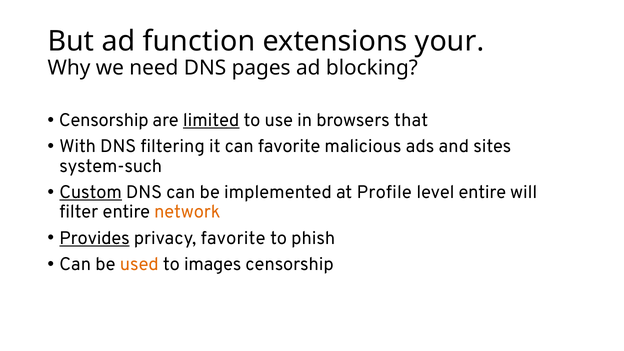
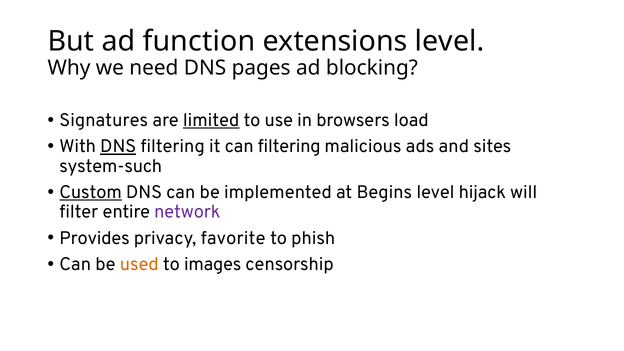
extensions your: your -> level
Censorship at (104, 120): Censorship -> Signatures
that: that -> load
DNS at (118, 146) underline: none -> present
can favorite: favorite -> filtering
Profile: Profile -> Begins
level entire: entire -> hijack
network colour: orange -> purple
Provides underline: present -> none
